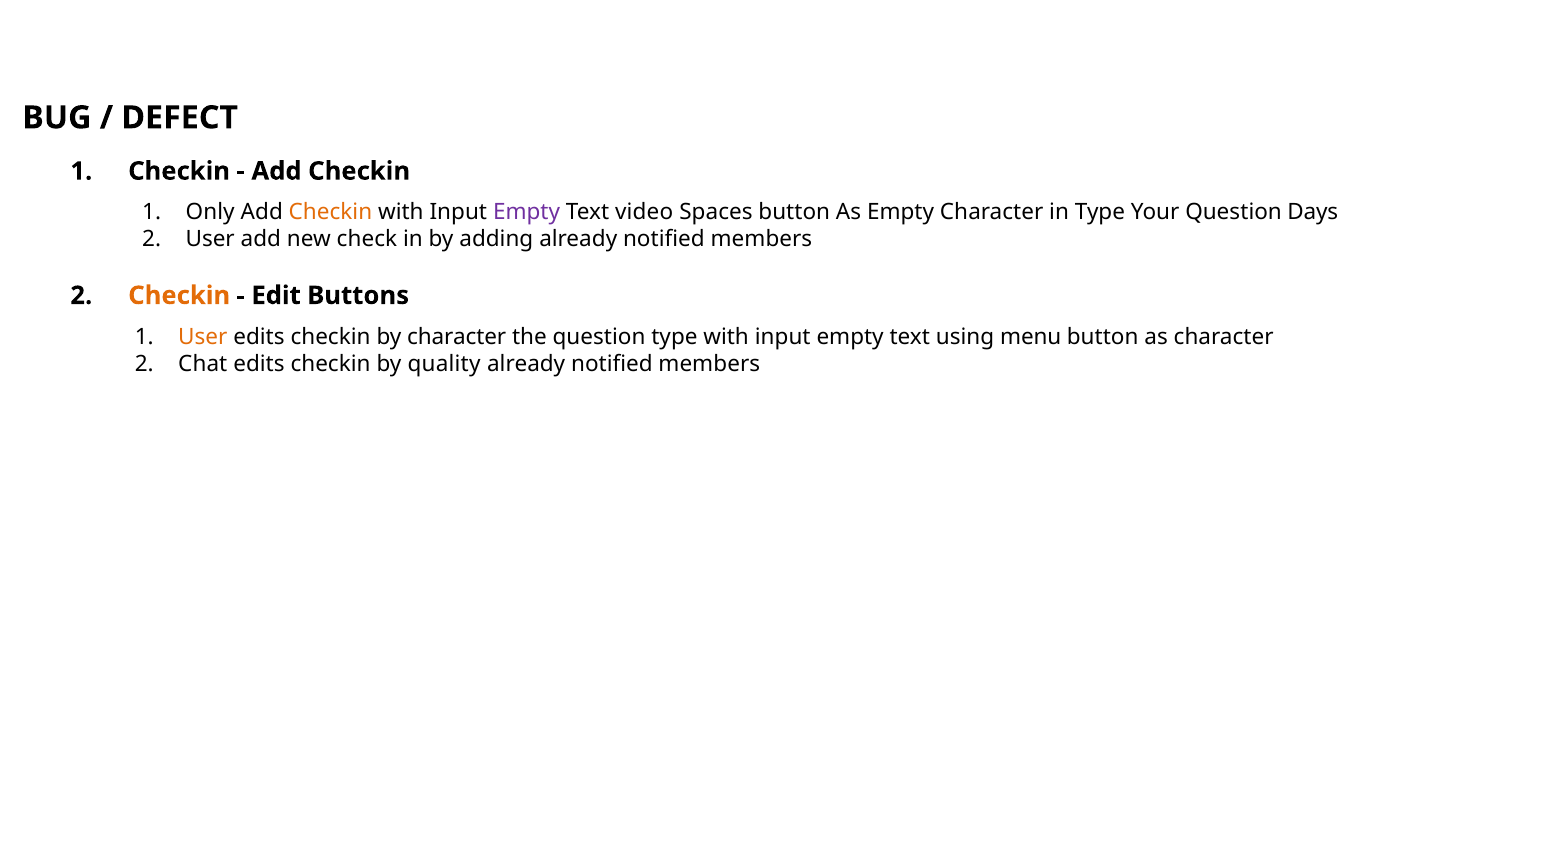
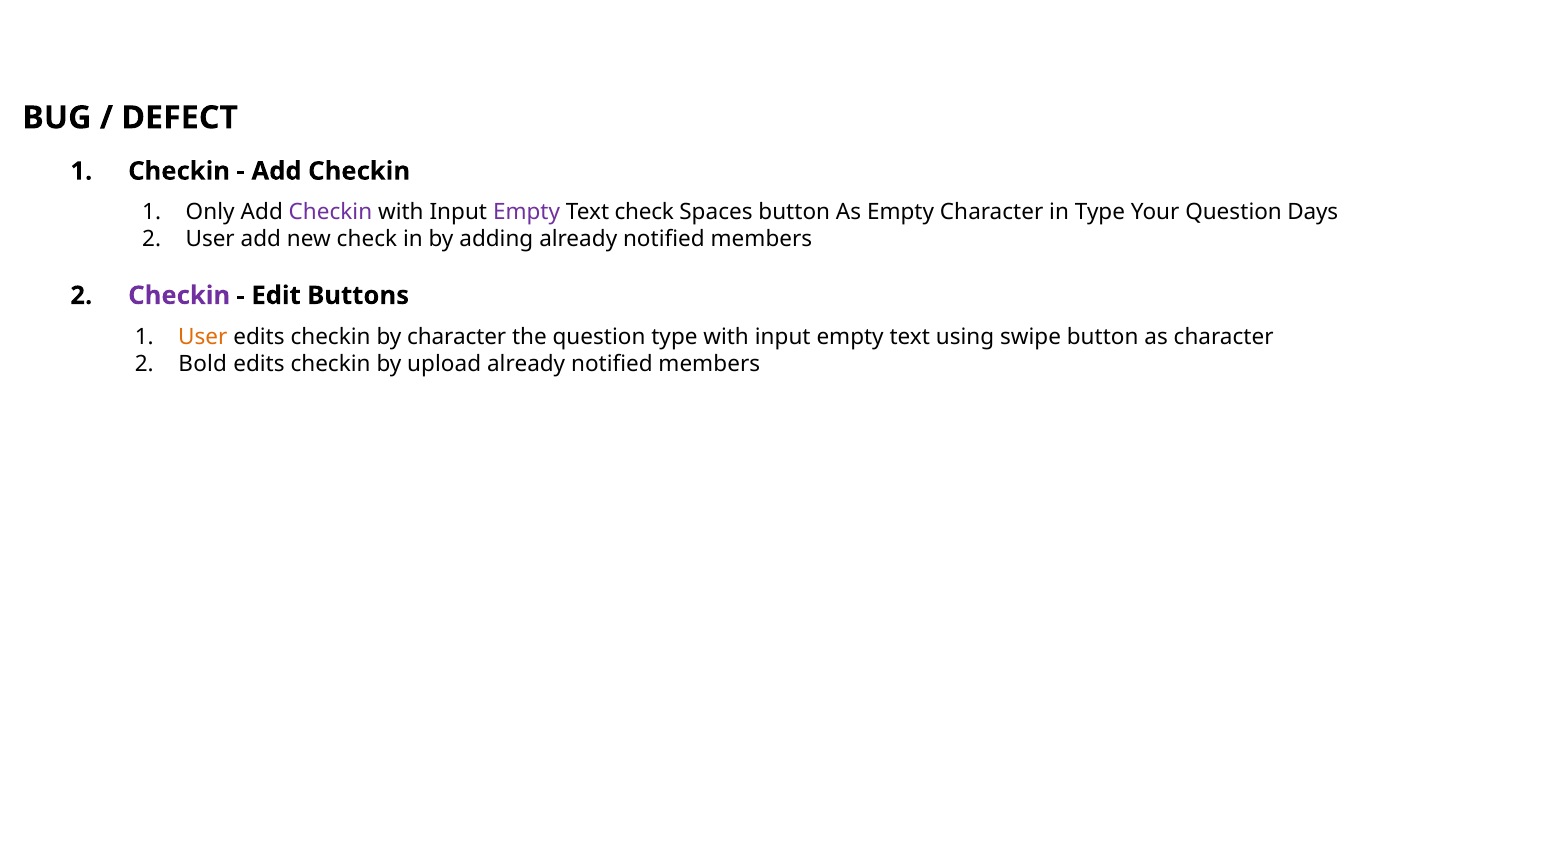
Checkin at (330, 212) colour: orange -> purple
Text video: video -> check
Checkin at (179, 296) colour: orange -> purple
menu: menu -> swipe
Chat: Chat -> Bold
quality: quality -> upload
